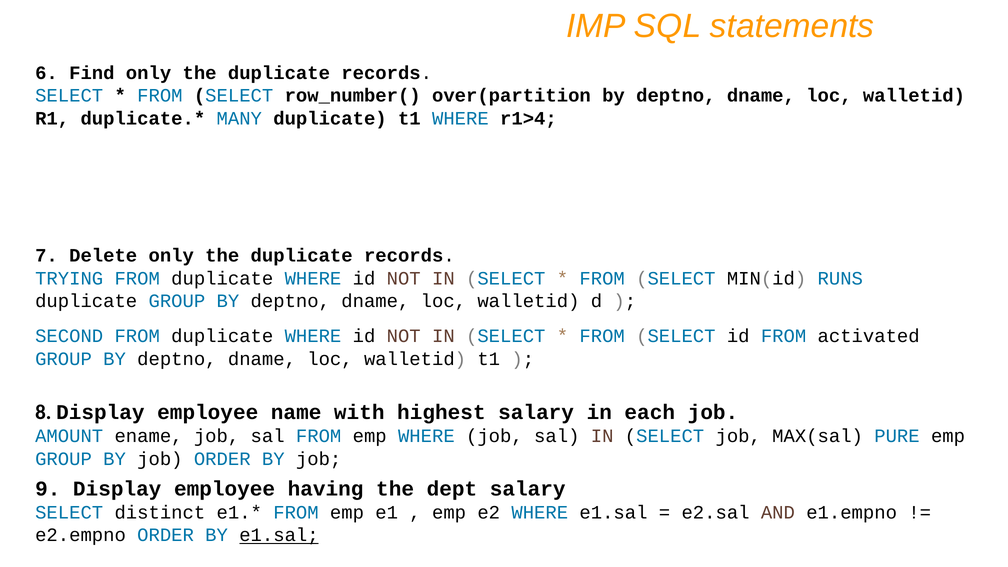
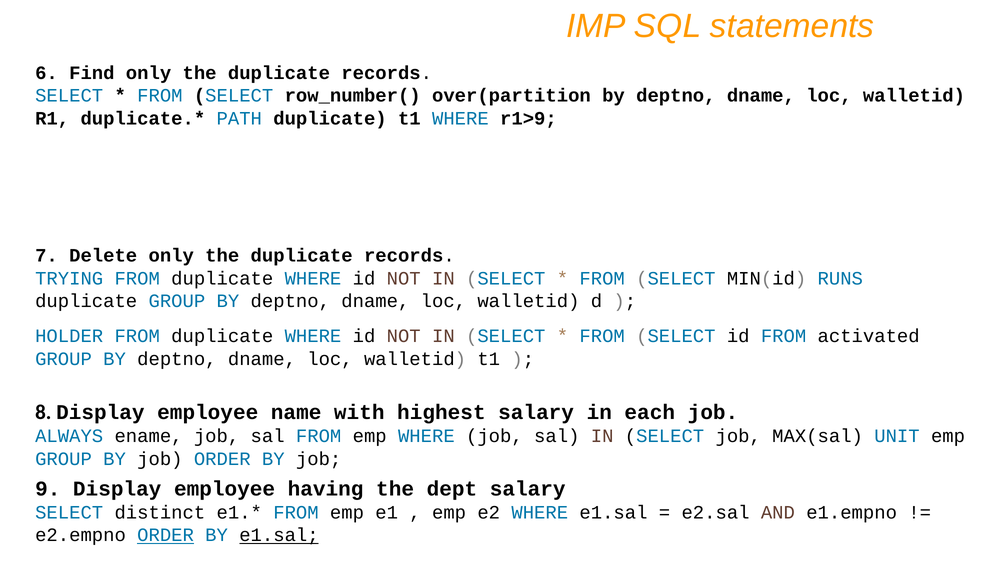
MANY: MANY -> PATH
r1>4: r1>4 -> r1>9
SECOND: SECOND -> HOLDER
AMOUNT: AMOUNT -> ALWAYS
PURE: PURE -> UNIT
ORDER at (166, 535) underline: none -> present
